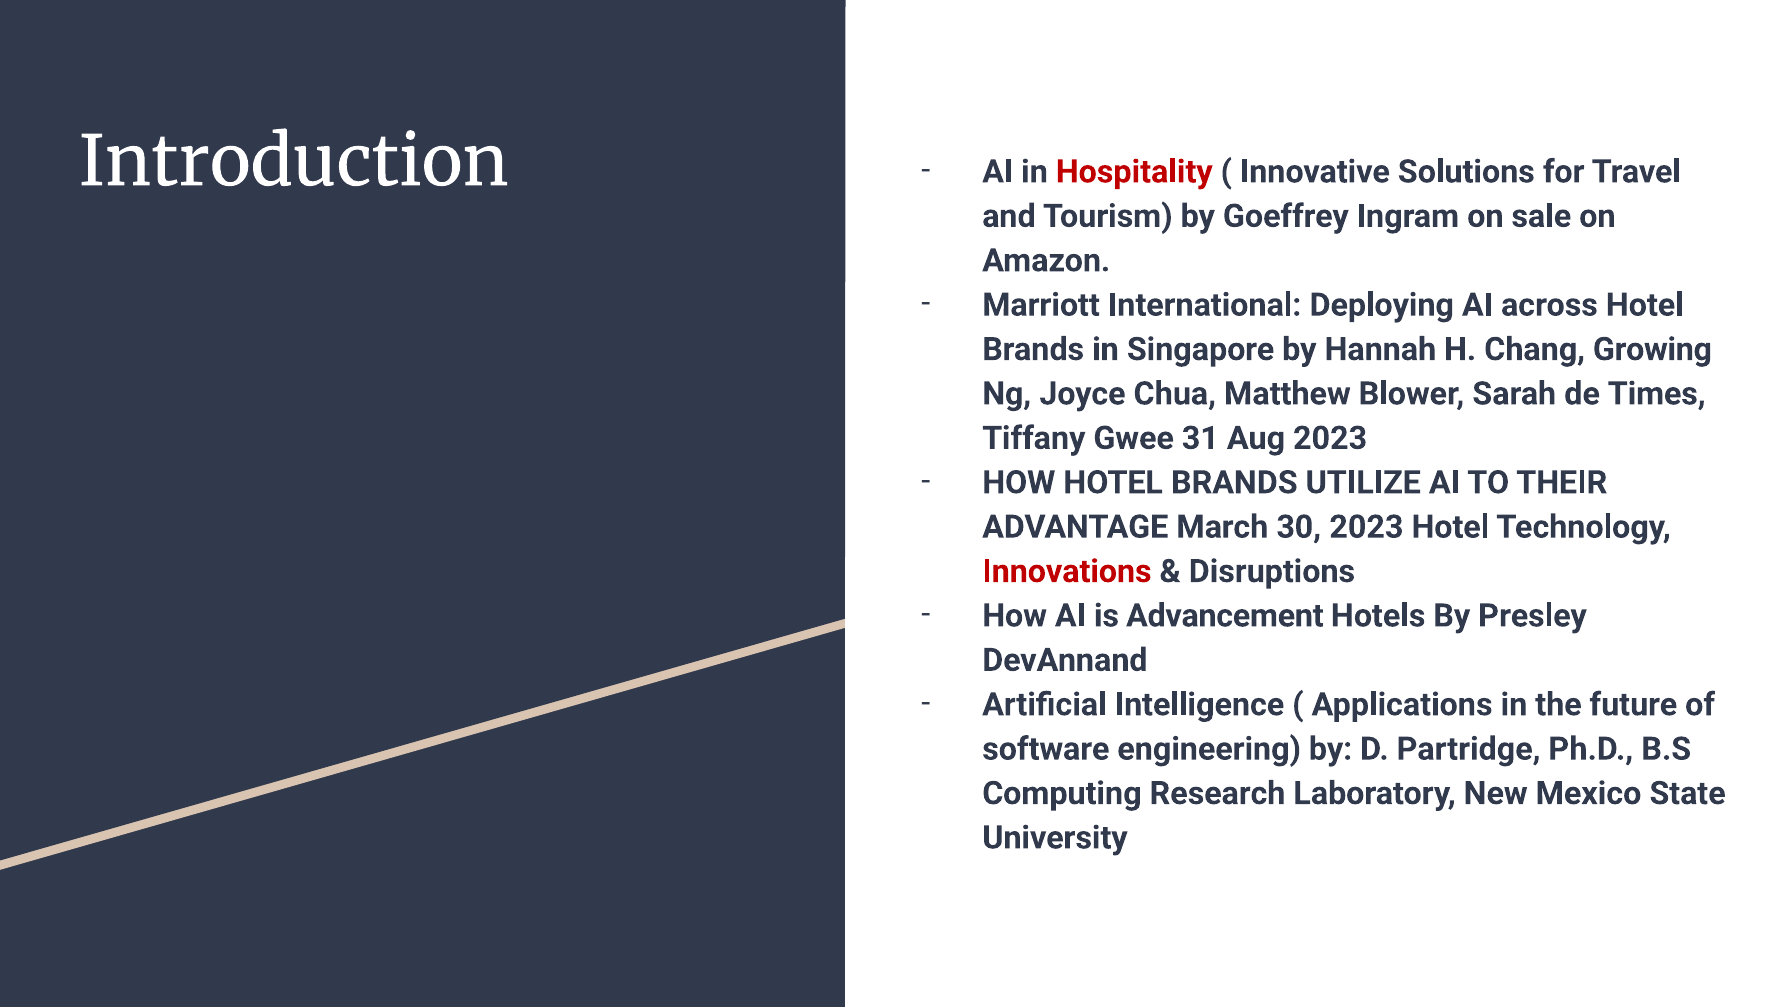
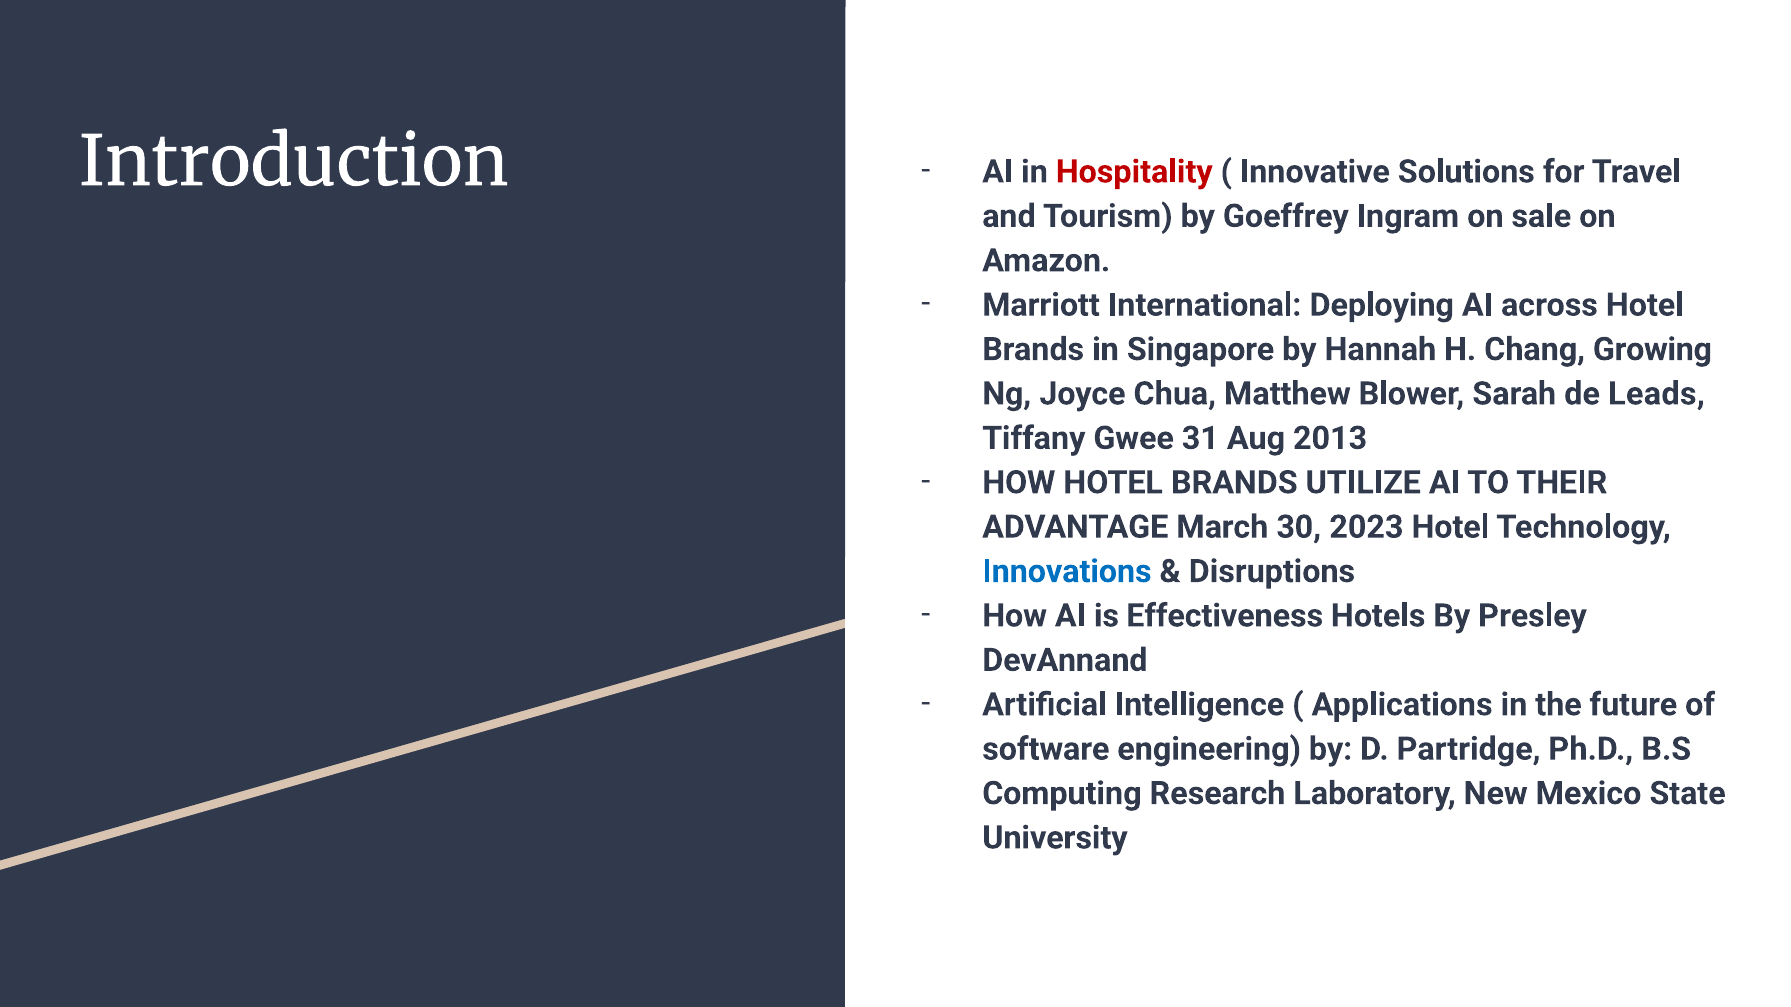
Times: Times -> Leads
Aug 2023: 2023 -> 2013
Innovations colour: red -> blue
Advancement: Advancement -> Effectiveness
